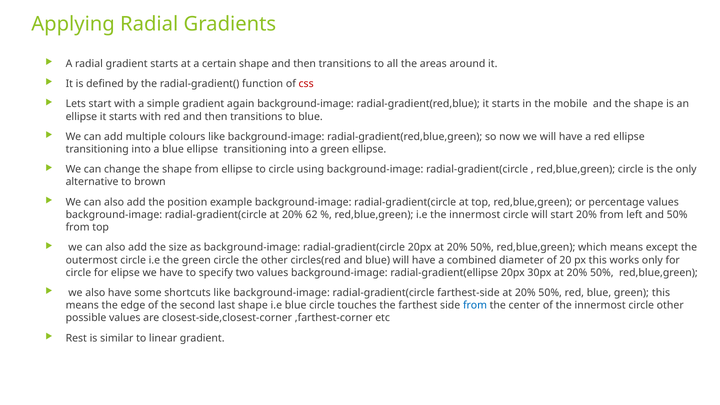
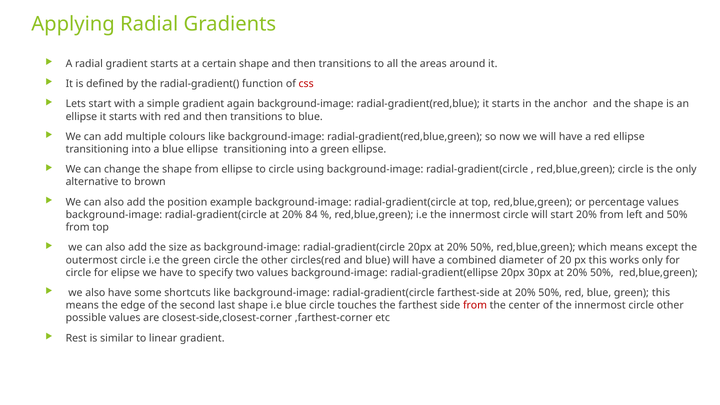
mobile: mobile -> anchor
62: 62 -> 84
from at (475, 305) colour: blue -> red
